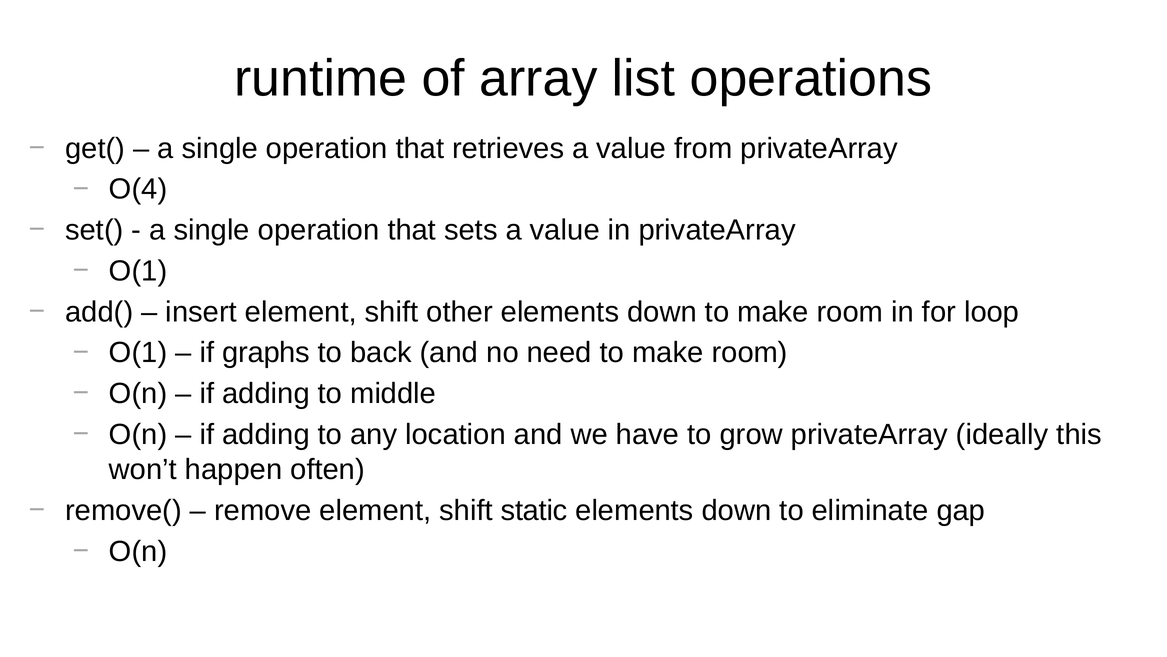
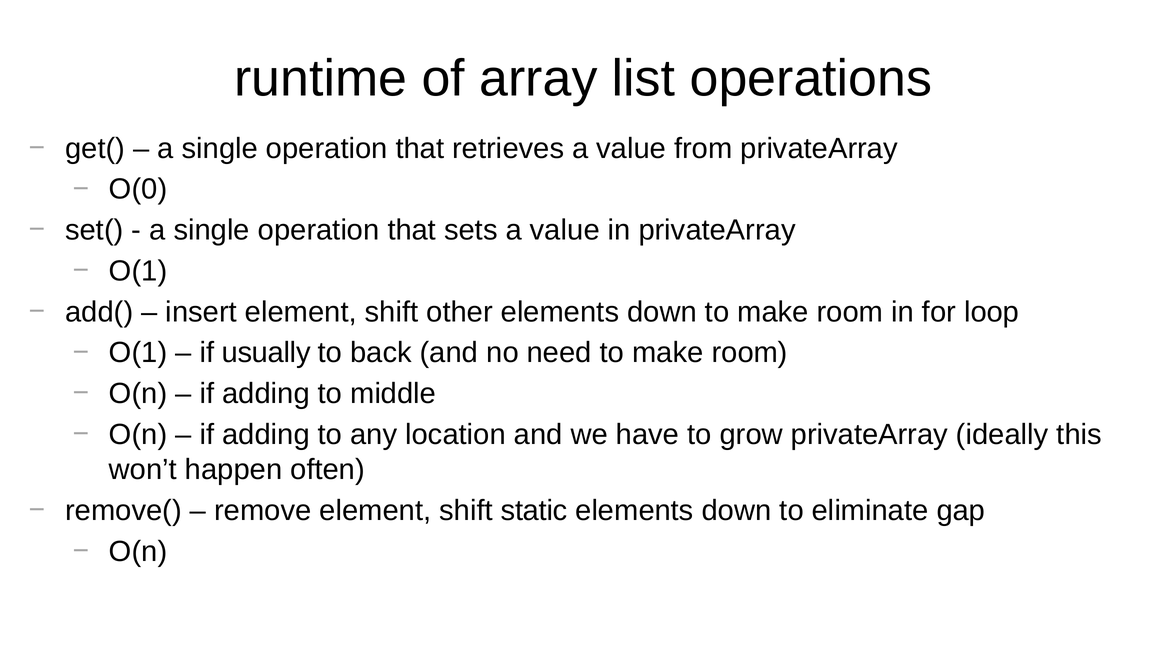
O(4: O(4 -> O(0
graphs: graphs -> usually
